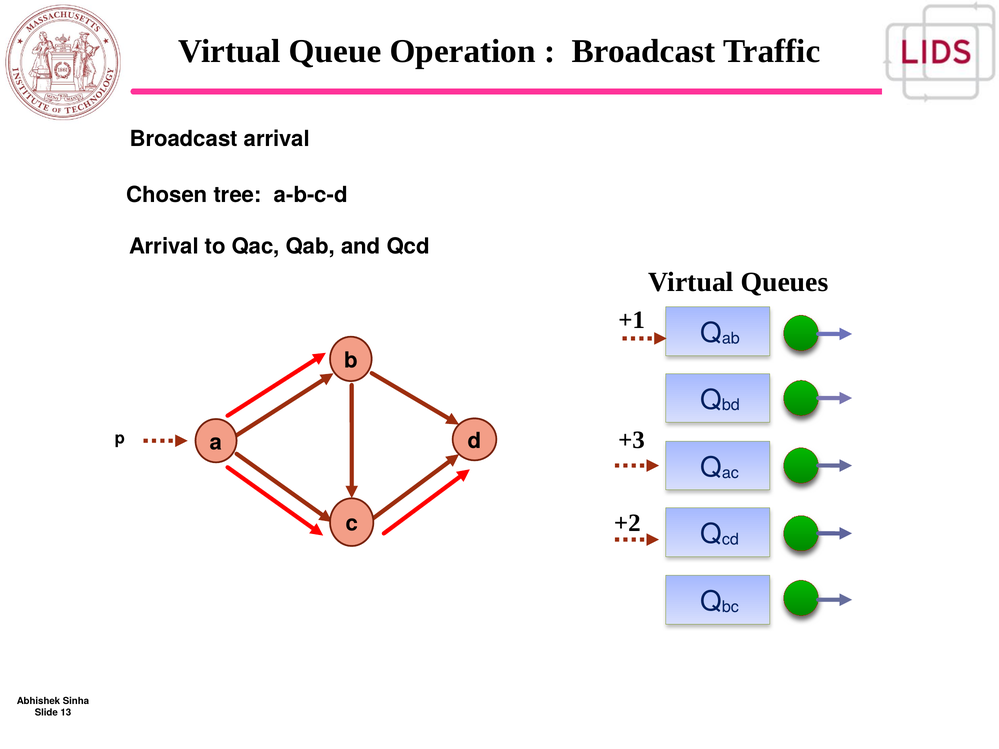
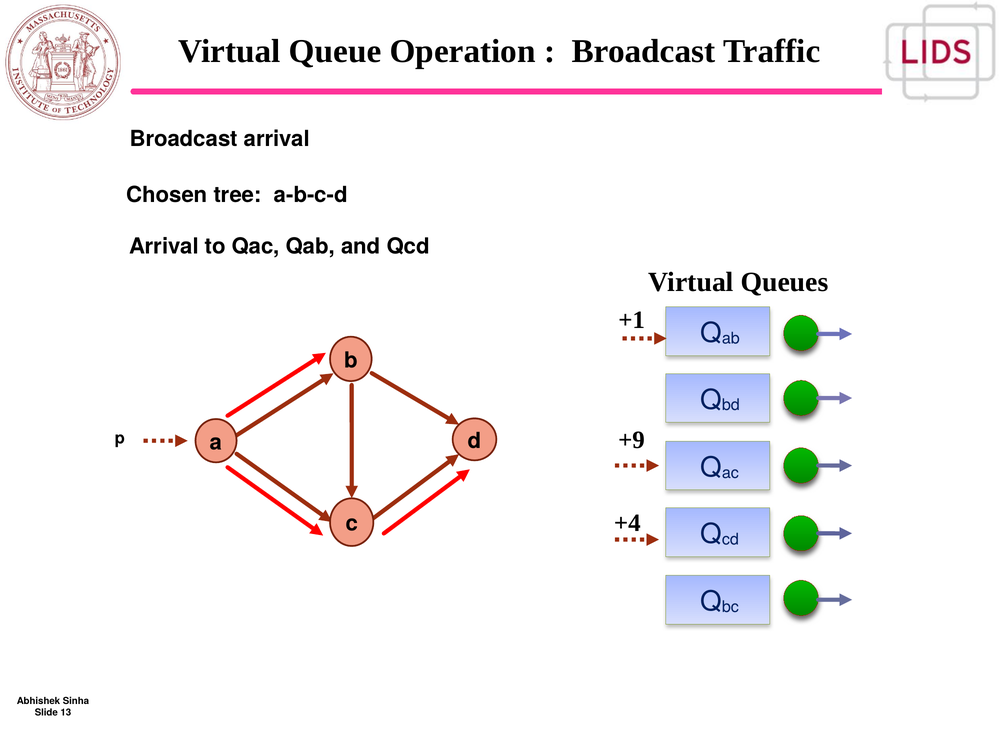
+3: +3 -> +9
+2: +2 -> +4
